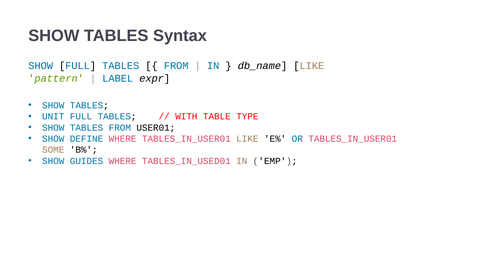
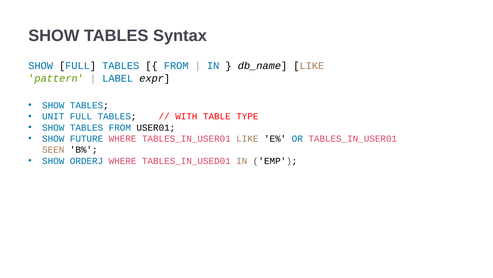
DEFINE: DEFINE -> FUTURE
SOME: SOME -> SEEN
GUIDES: GUIDES -> ORDERJ
